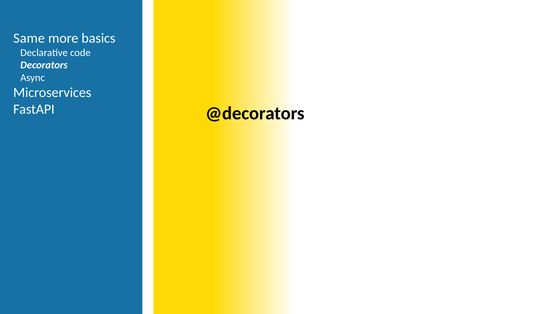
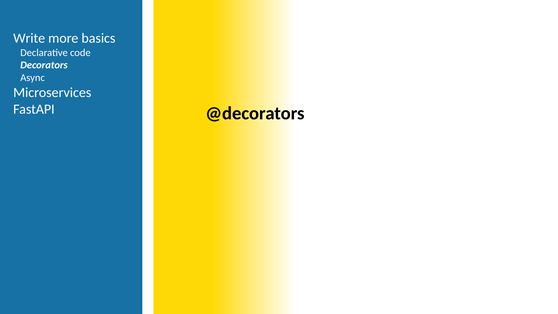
Same: Same -> Write
